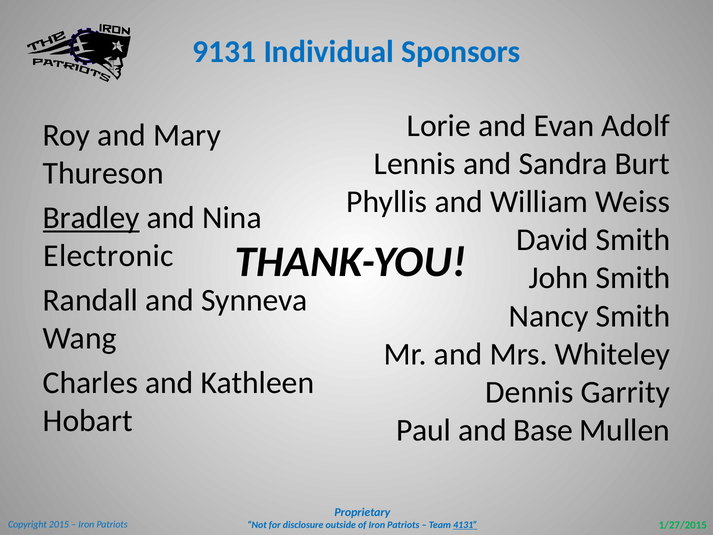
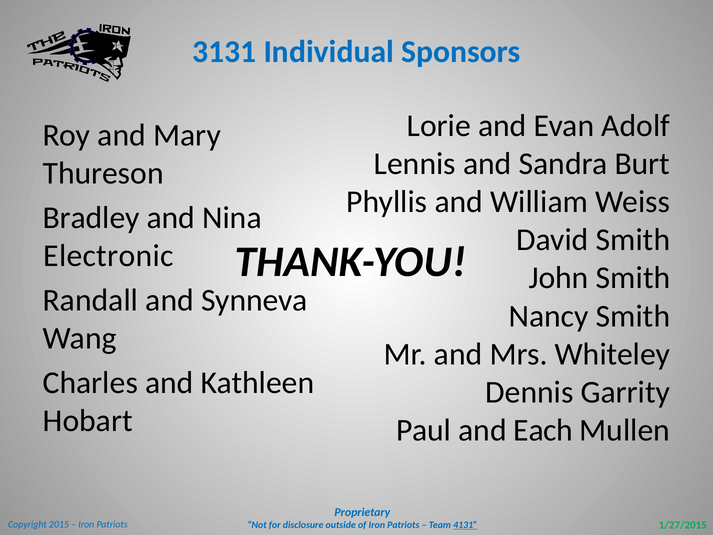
9131: 9131 -> 3131
Bradley underline: present -> none
Base: Base -> Each
